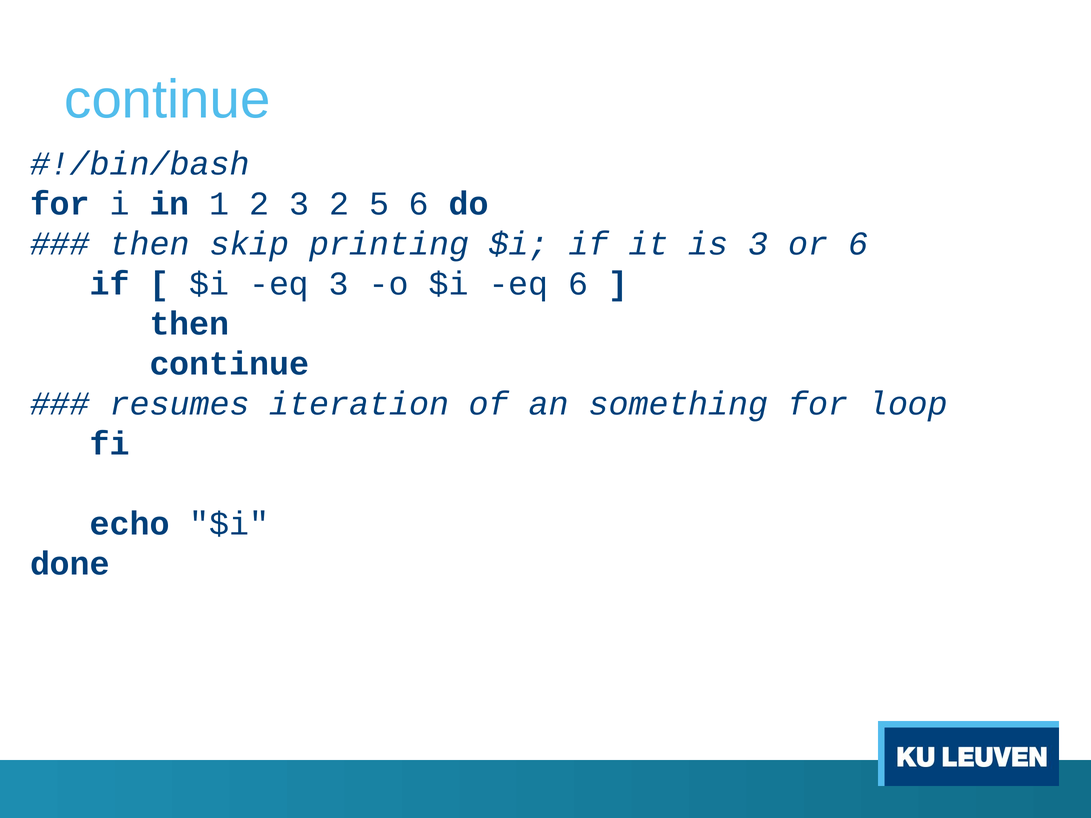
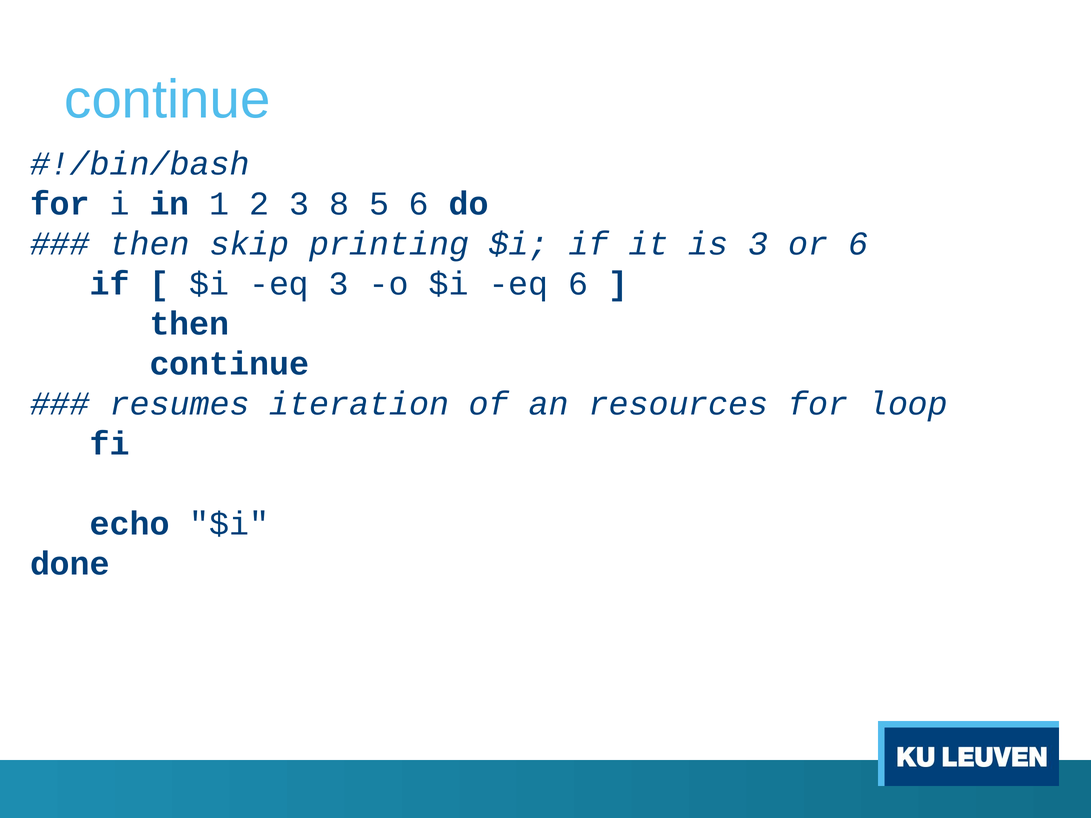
3 2: 2 -> 8
something: something -> resources
